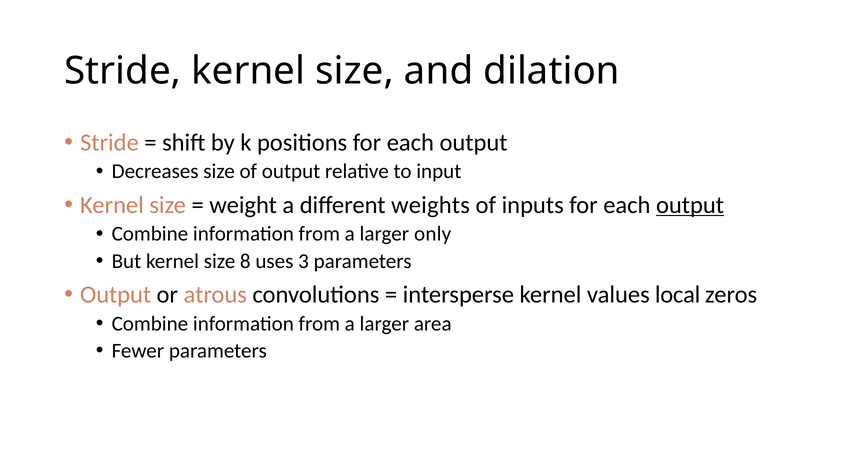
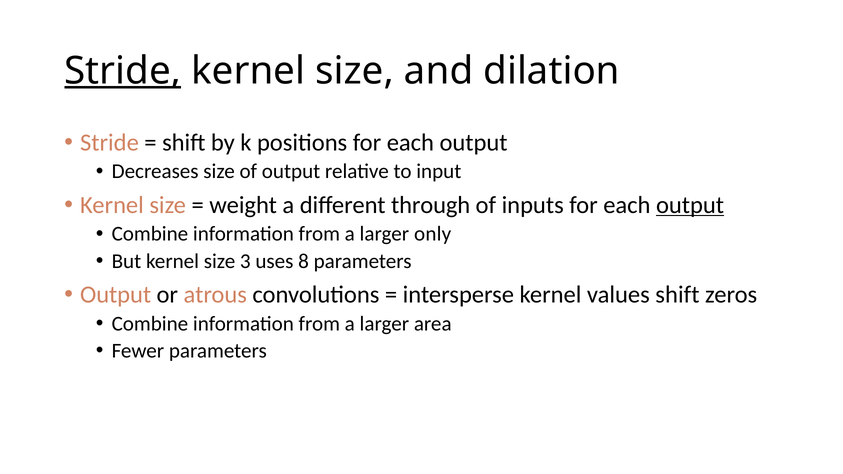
Stride at (123, 71) underline: none -> present
weights: weights -> through
8: 8 -> 3
3: 3 -> 8
values local: local -> shift
